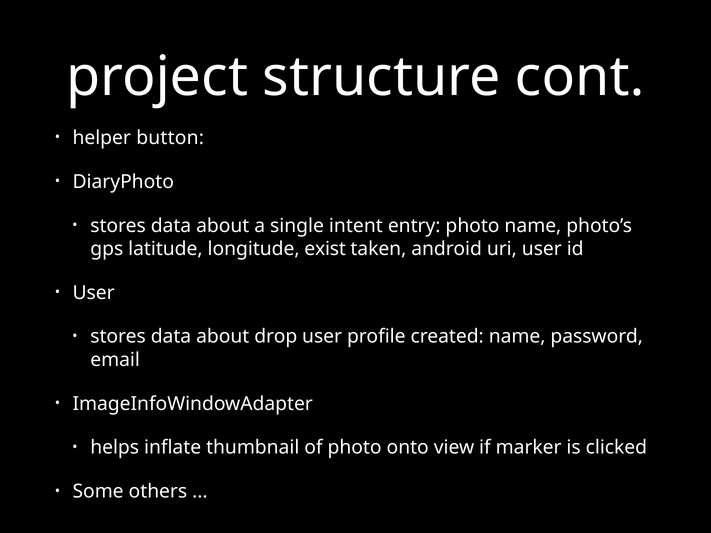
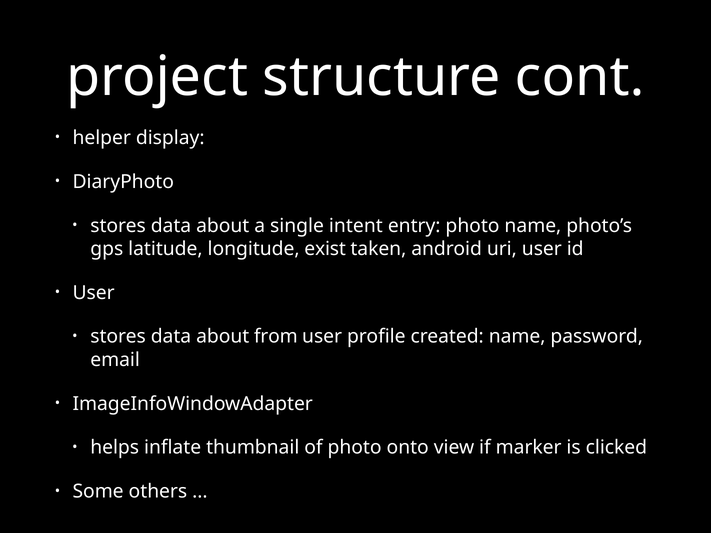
button: button -> display
drop: drop -> from
